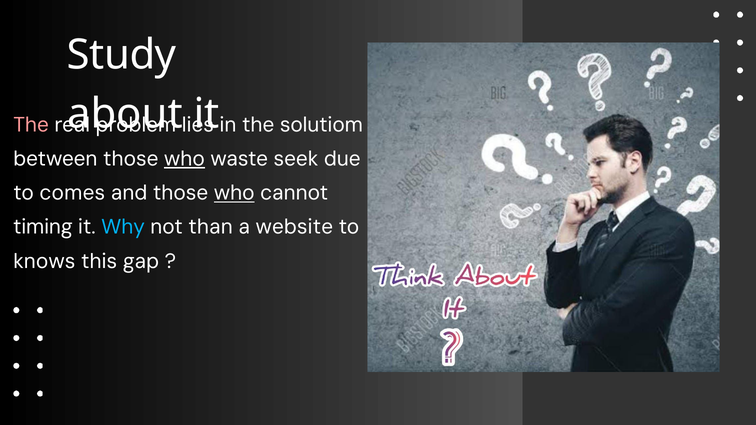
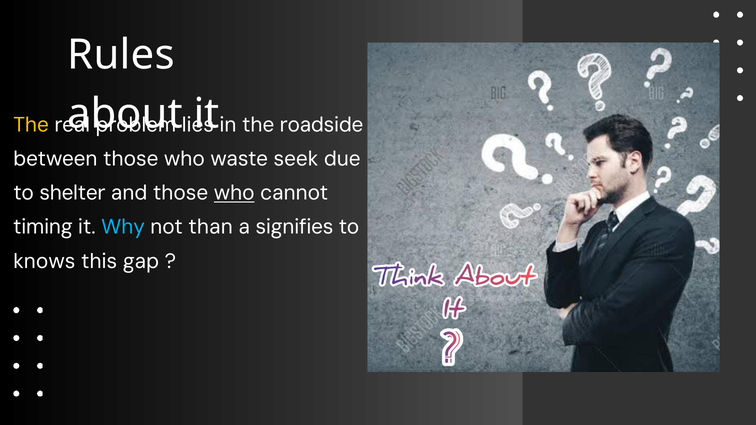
Study: Study -> Rules
The at (31, 125) colour: pink -> yellow
solutiom: solutiom -> roadside
who at (184, 159) underline: present -> none
comes: comes -> shelter
website: website -> signifies
